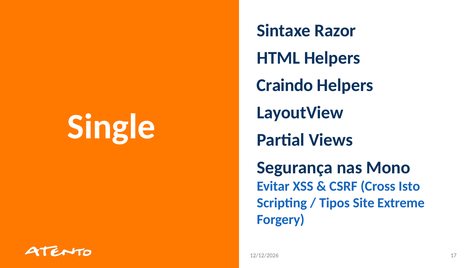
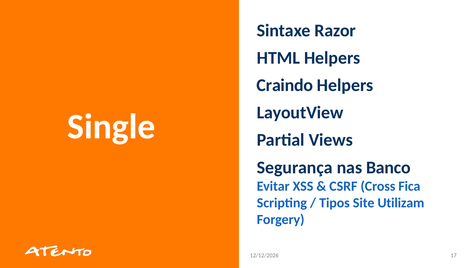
Mono: Mono -> Banco
Isto: Isto -> Fica
Extreme: Extreme -> Utilizam
